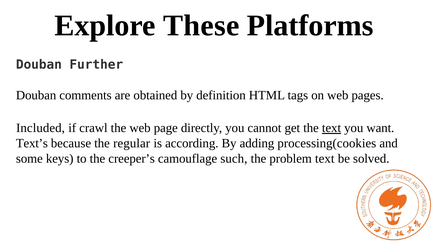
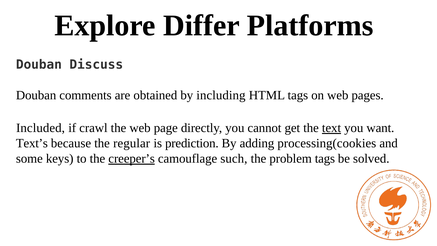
These: These -> Differ
Further: Further -> Discuss
definition: definition -> including
according: according -> prediction
creeper’s underline: none -> present
problem text: text -> tags
